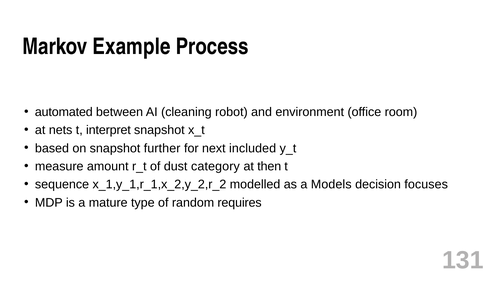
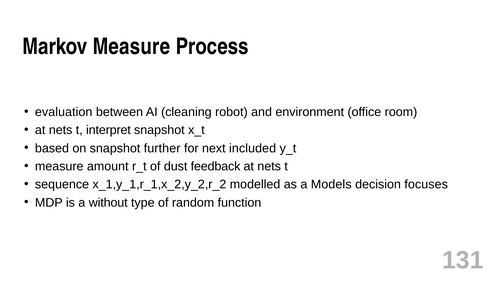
Markov Example: Example -> Measure
automated: automated -> evaluation
category: category -> feedback
then at (269, 166): then -> nets
mature: mature -> without
requires: requires -> function
